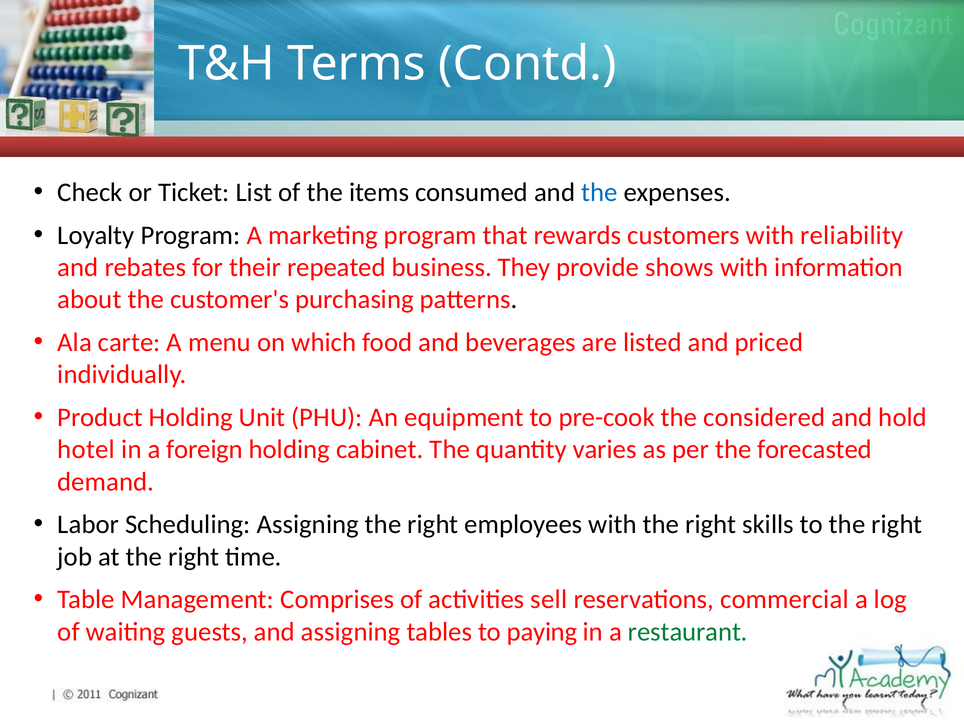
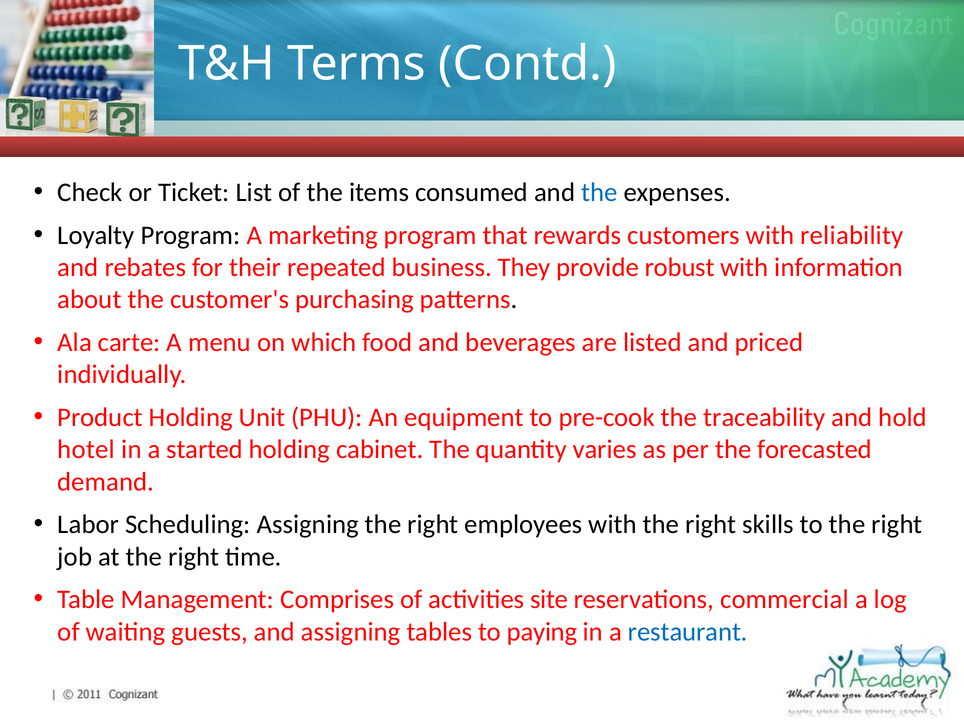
shows: shows -> robust
considered: considered -> traceability
foreign: foreign -> started
sell: sell -> site
restaurant colour: green -> blue
